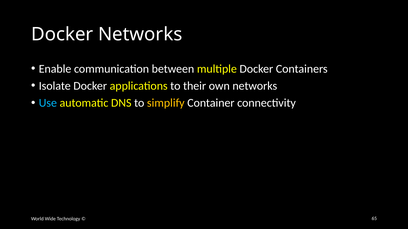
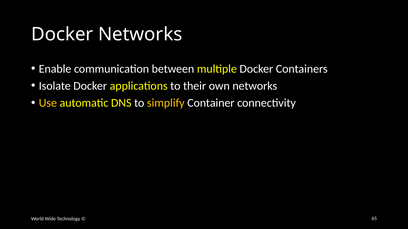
Use colour: light blue -> yellow
